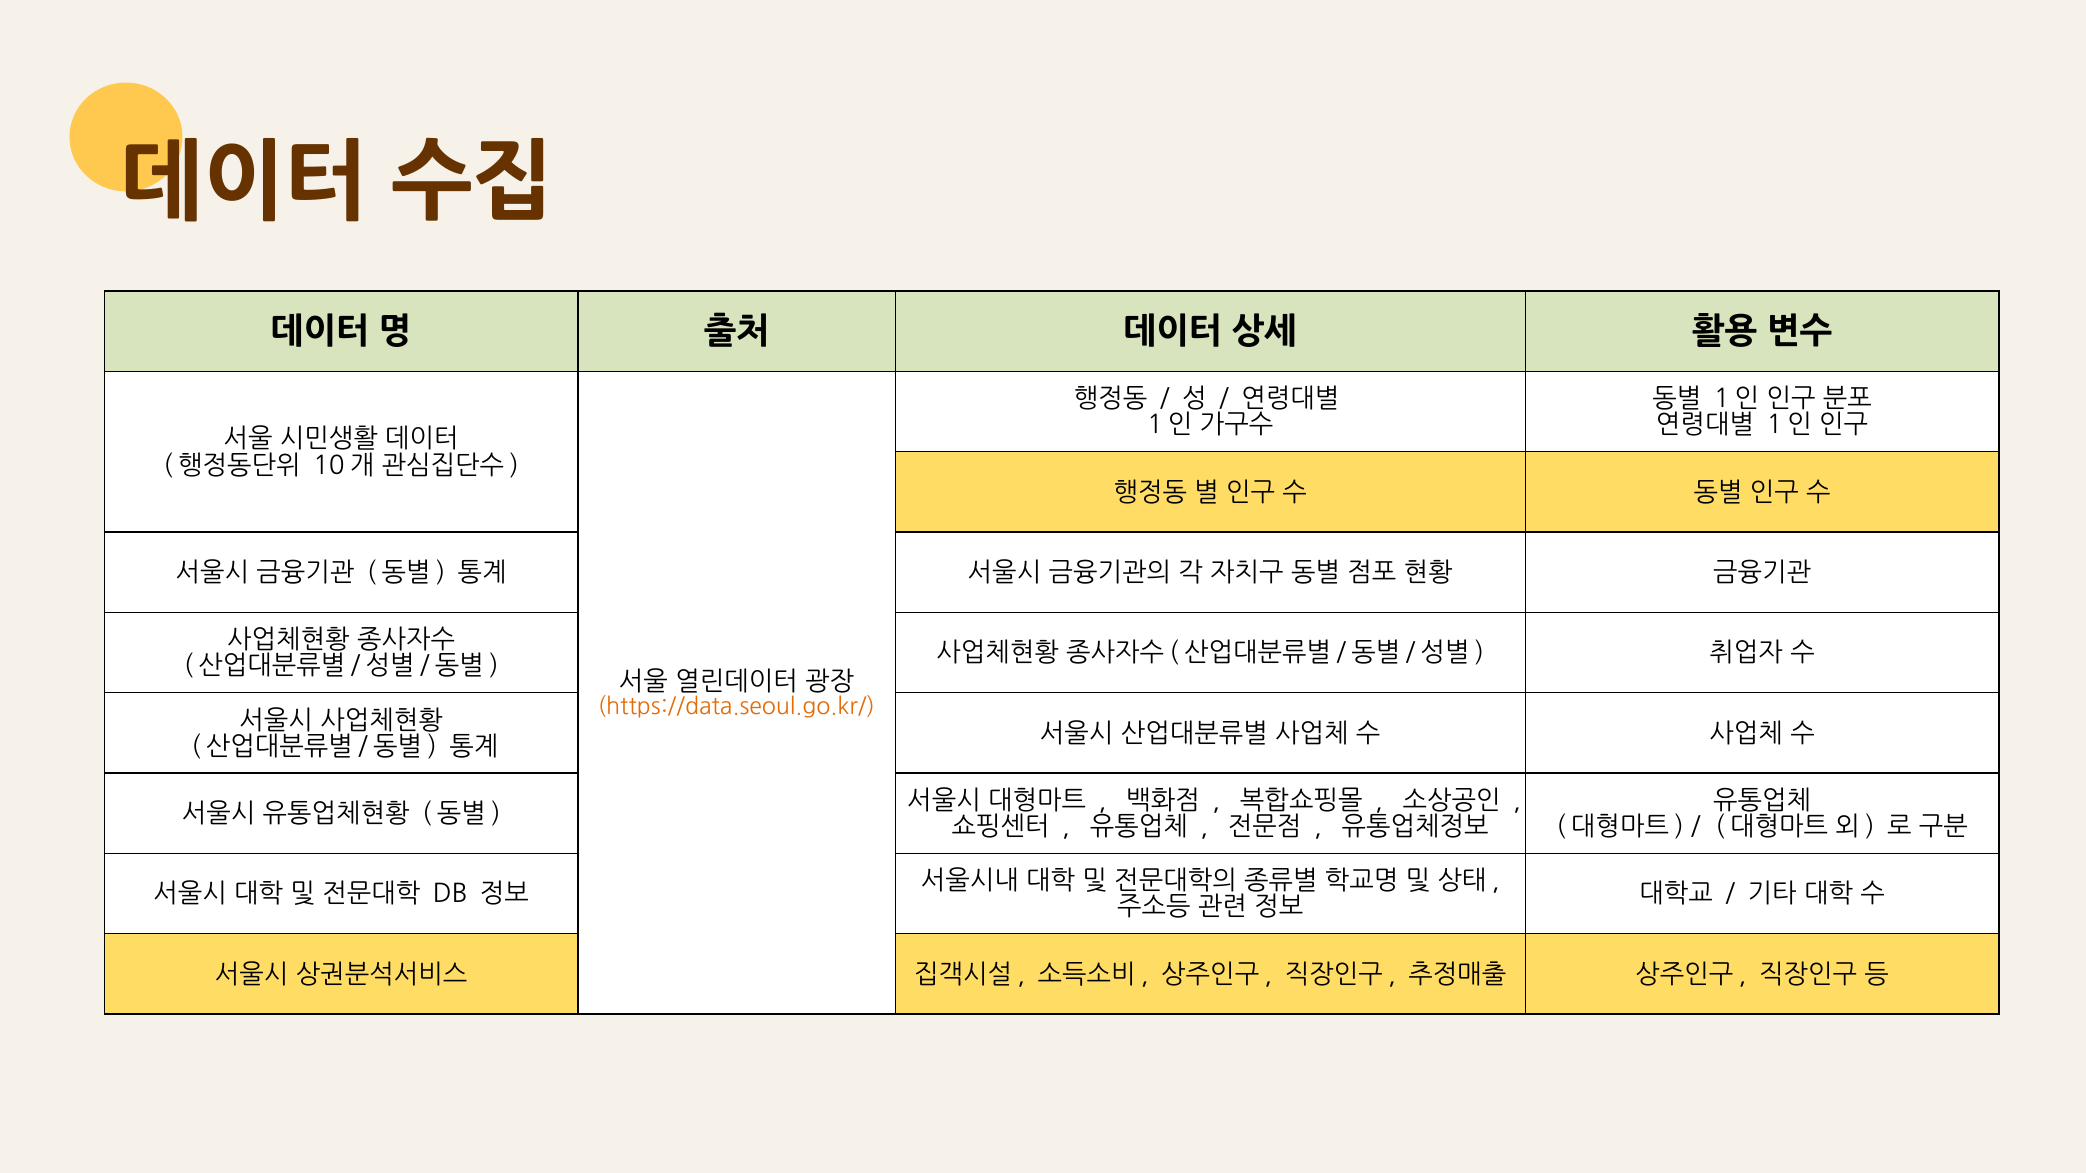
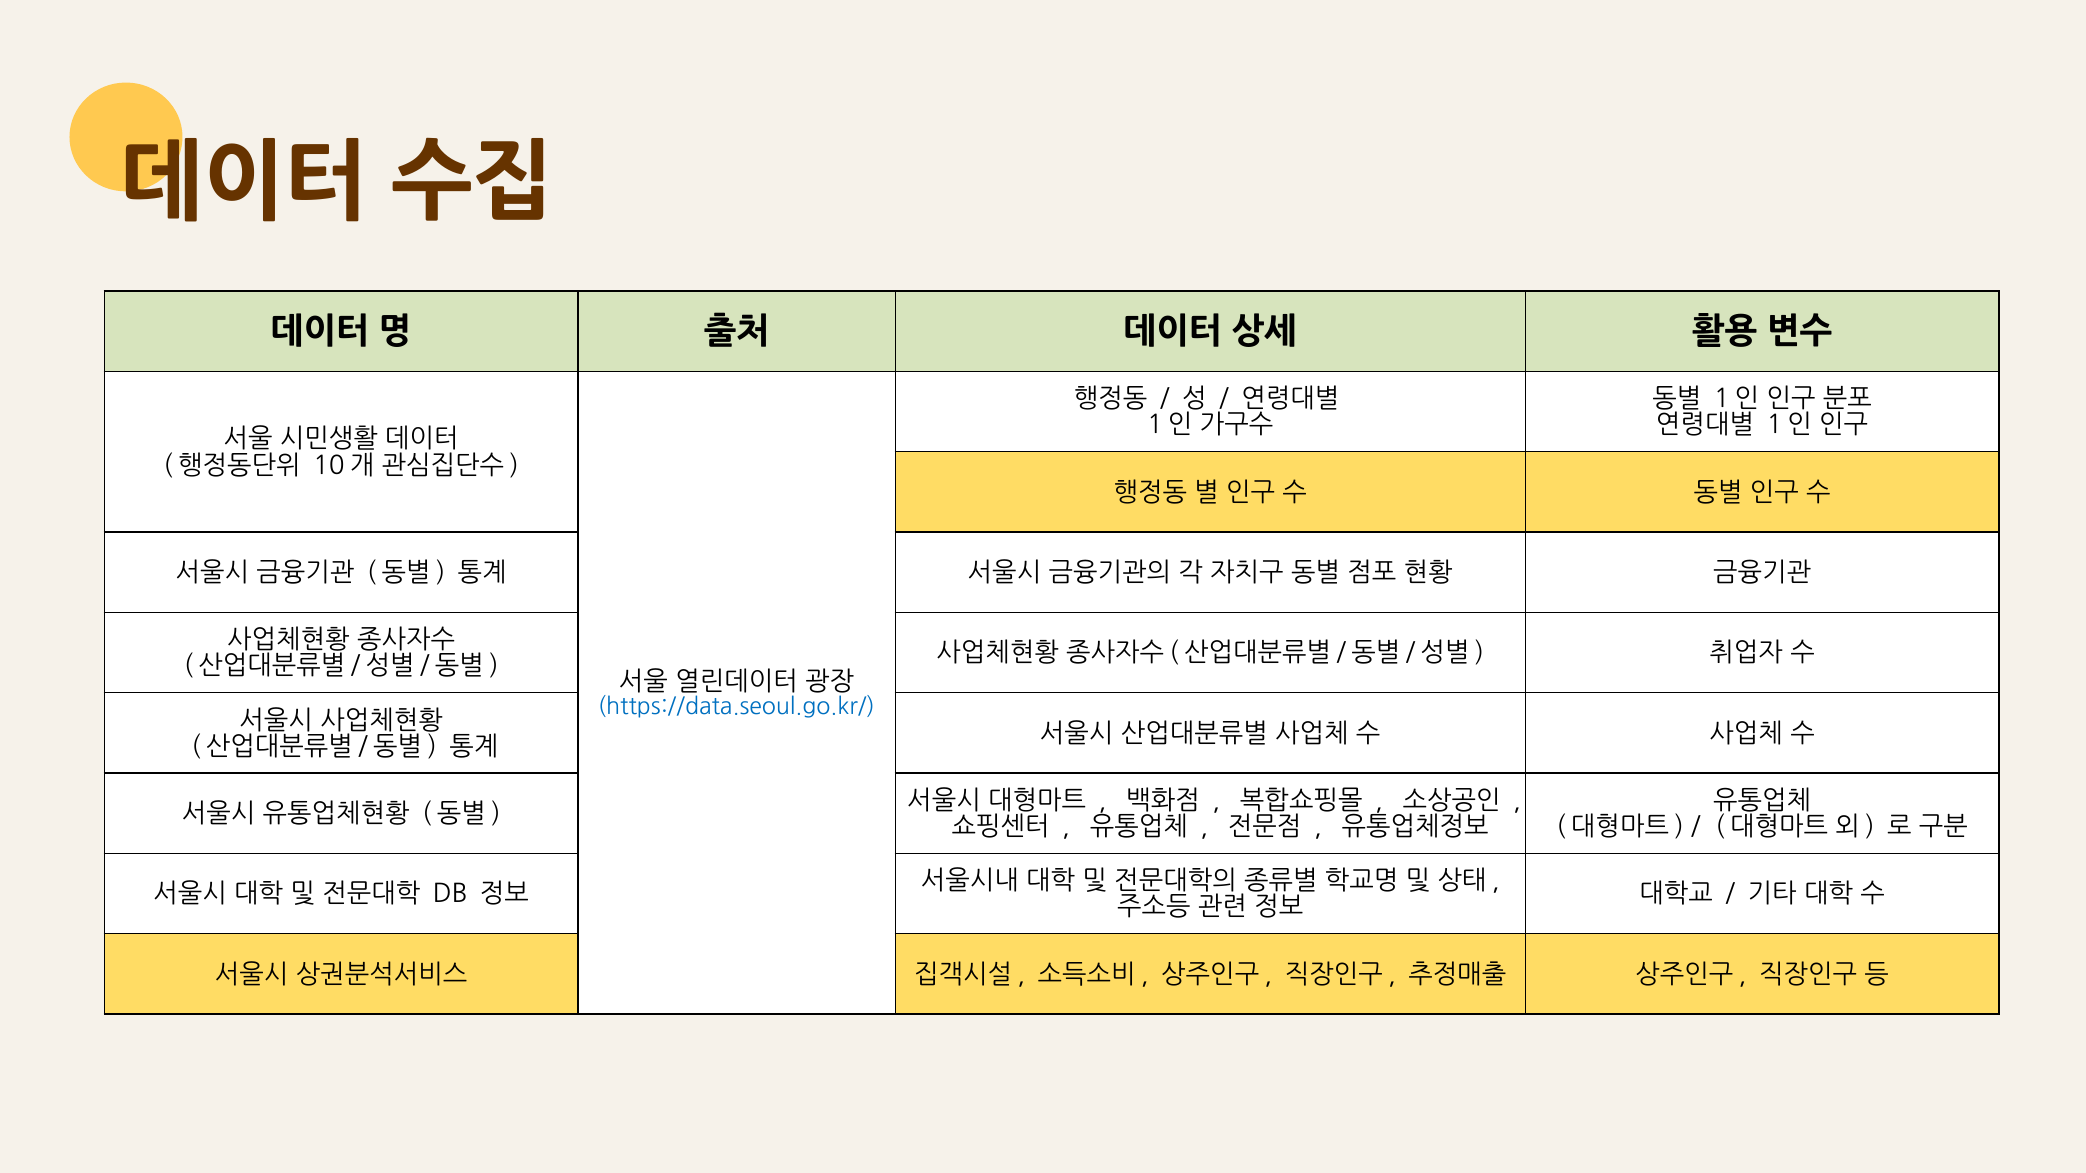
https://data.seoul.go.kr/ colour: orange -> blue
